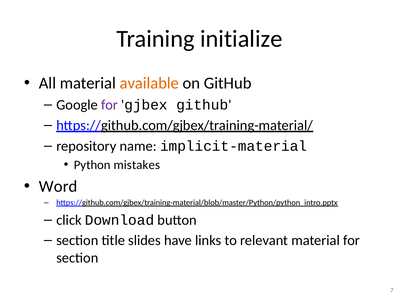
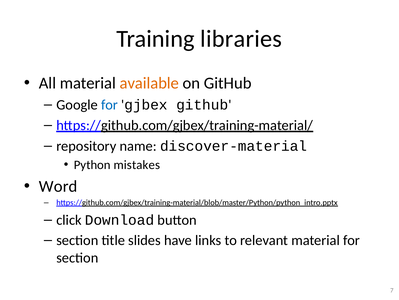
initialize: initialize -> libraries
for at (110, 105) colour: purple -> blue
implicit-material: implicit-material -> discover-material
